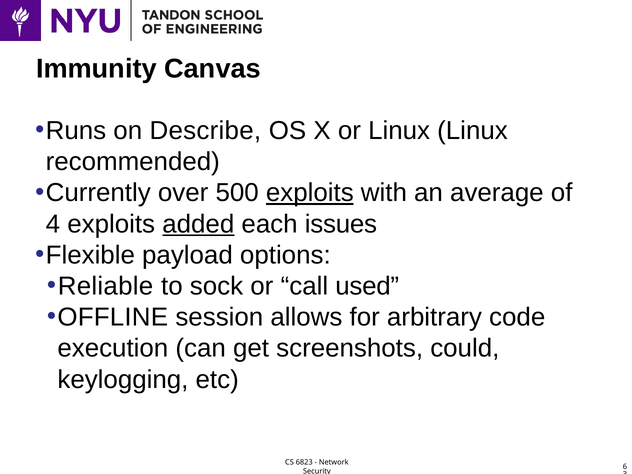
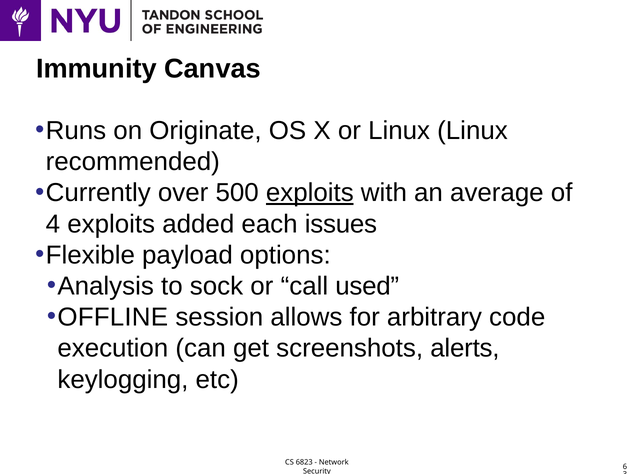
Describe: Describe -> Originate
added underline: present -> none
Reliable: Reliable -> Analysis
could: could -> alerts
